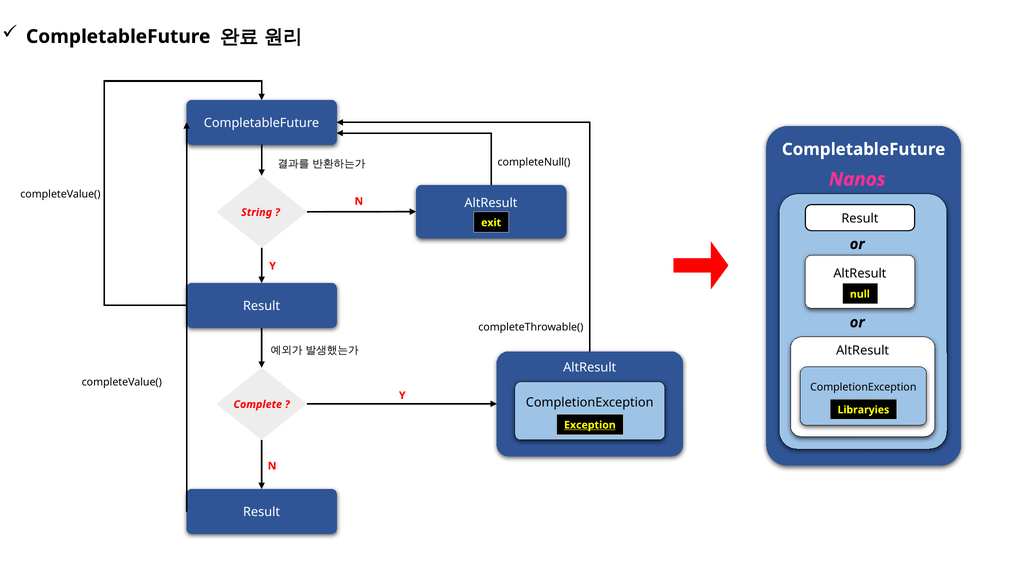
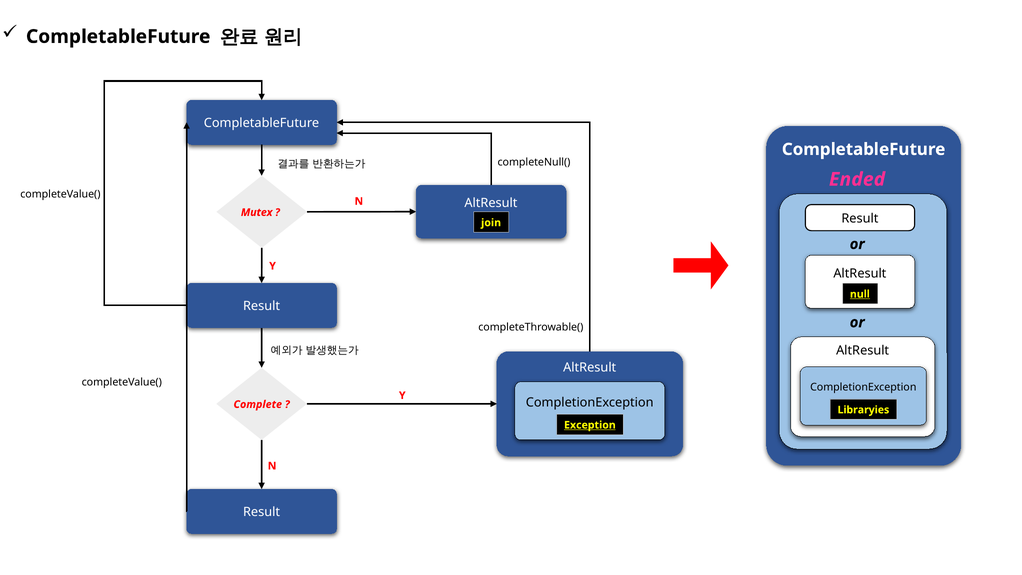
Nanos: Nanos -> Ended
String: String -> Mutex
exit: exit -> join
null underline: none -> present
